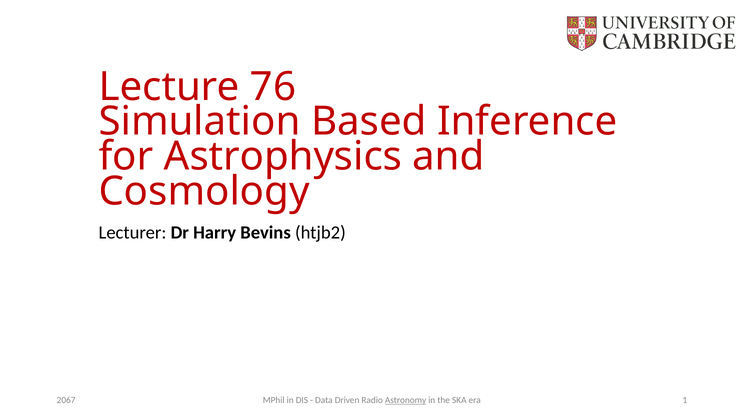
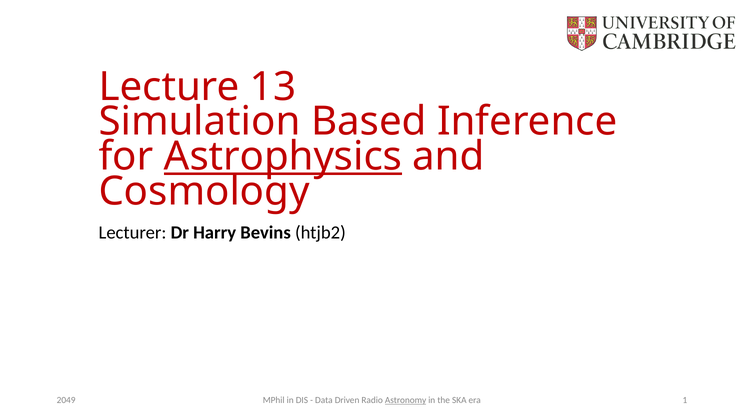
76: 76 -> 13
Astrophysics underline: none -> present
2067: 2067 -> 2049
